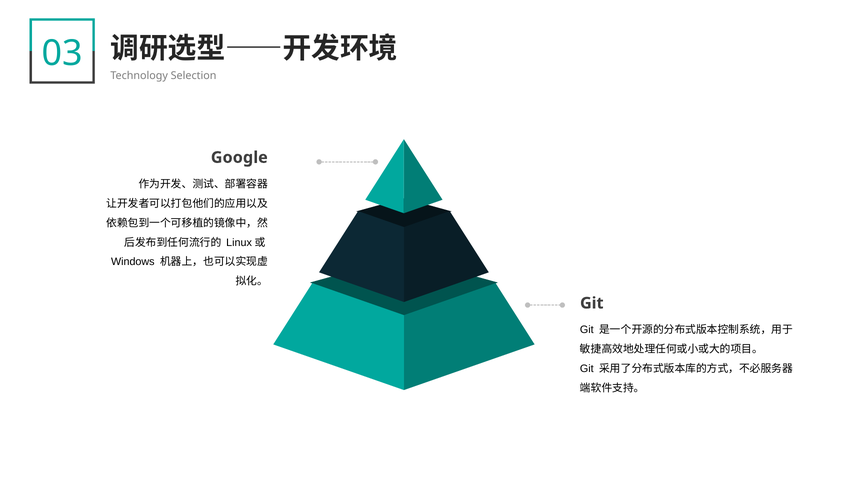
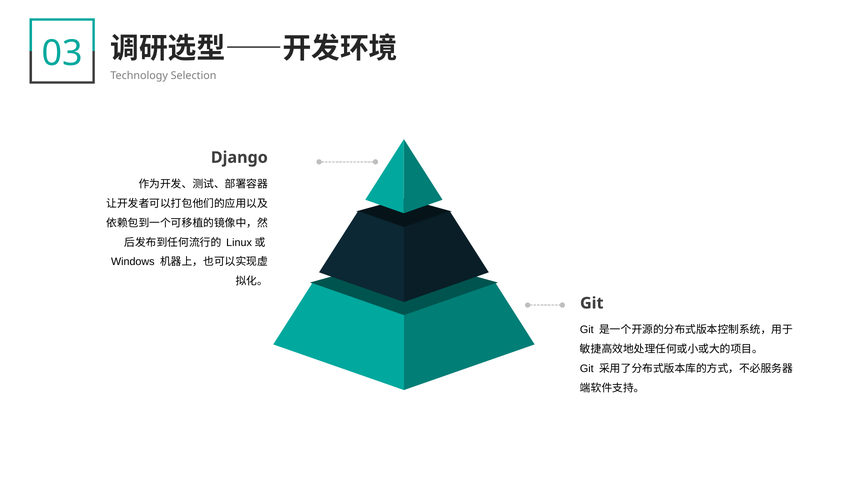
Google: Google -> Django
